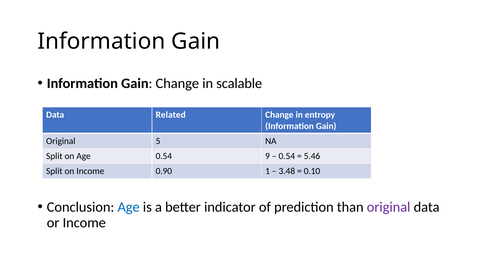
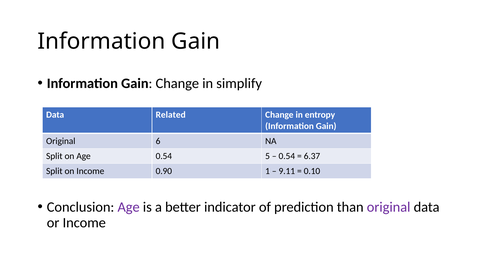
scalable: scalable -> simplify
5: 5 -> 6
9: 9 -> 5
5.46: 5.46 -> 6.37
3.48: 3.48 -> 9.11
Age at (129, 207) colour: blue -> purple
